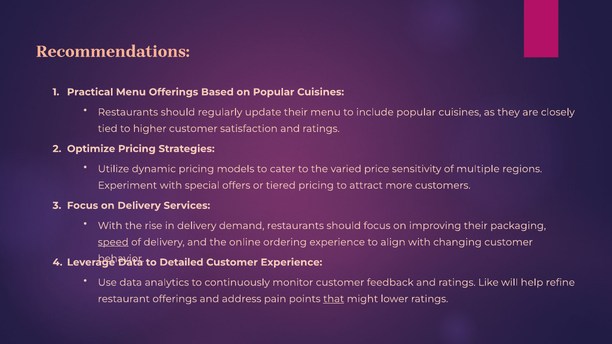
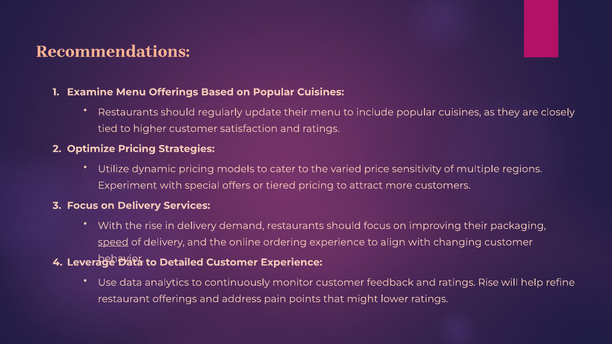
Practical: Practical -> Examine
ratings Like: Like -> Rise
that underline: present -> none
